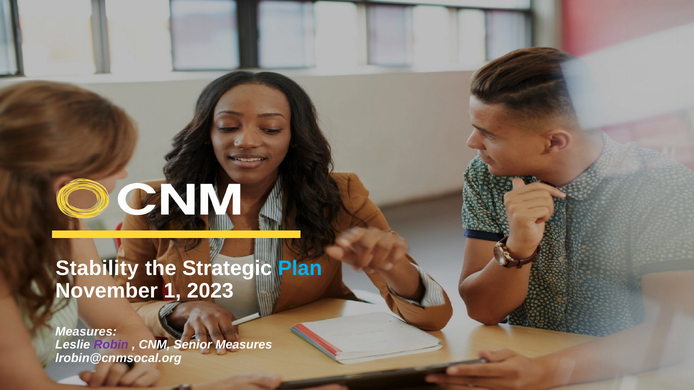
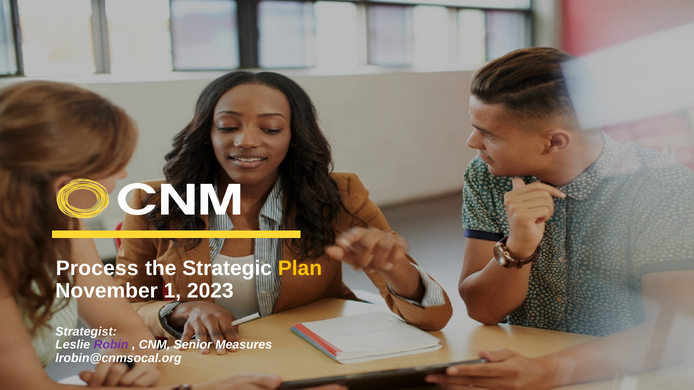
Stability: Stability -> Process
Plan colour: light blue -> yellow
Measures at (86, 332): Measures -> Strategist
